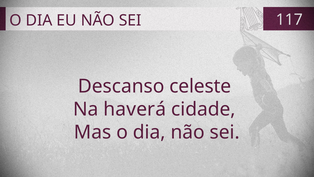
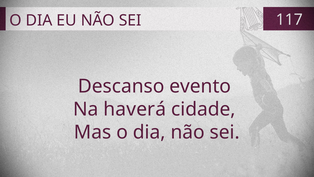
celeste: celeste -> evento
